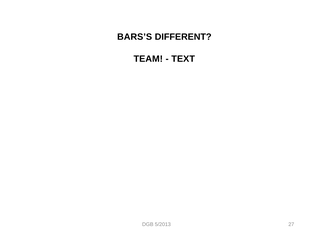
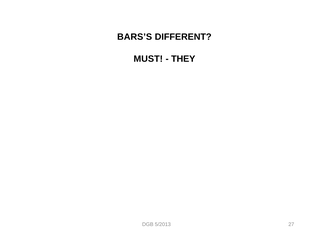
TEAM: TEAM -> MUST
TEXT: TEXT -> THEY
